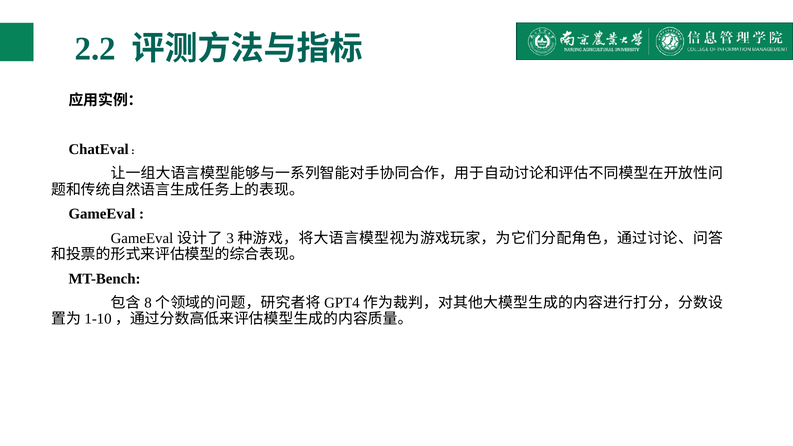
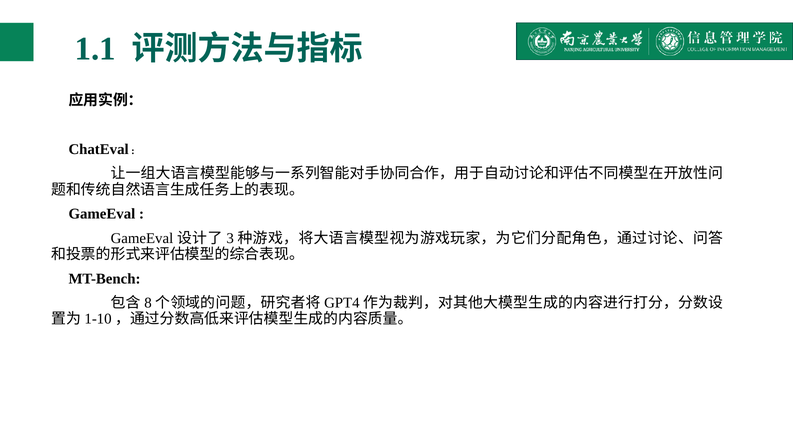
2.2: 2.2 -> 1.1
